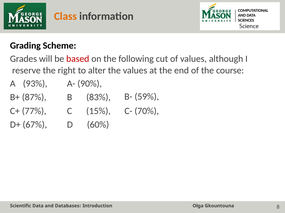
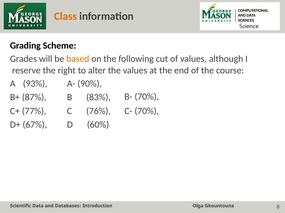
based colour: red -> orange
B- 59%: 59% -> 70%
15%: 15% -> 76%
